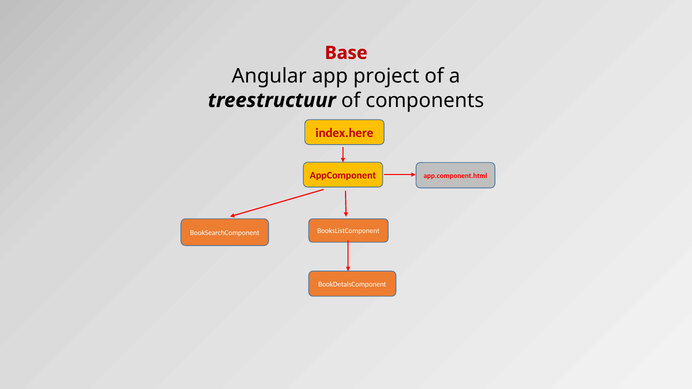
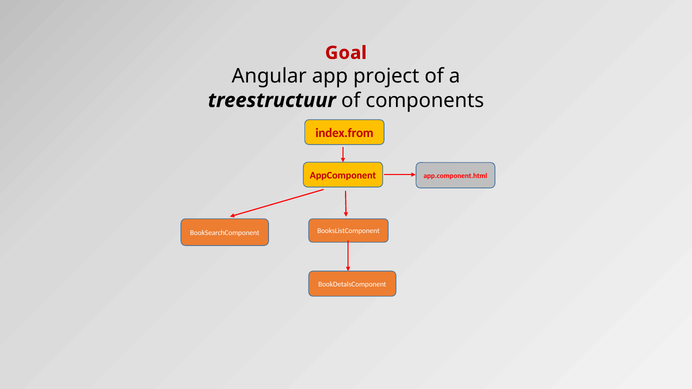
Base: Base -> Goal
index.here: index.here -> index.from
